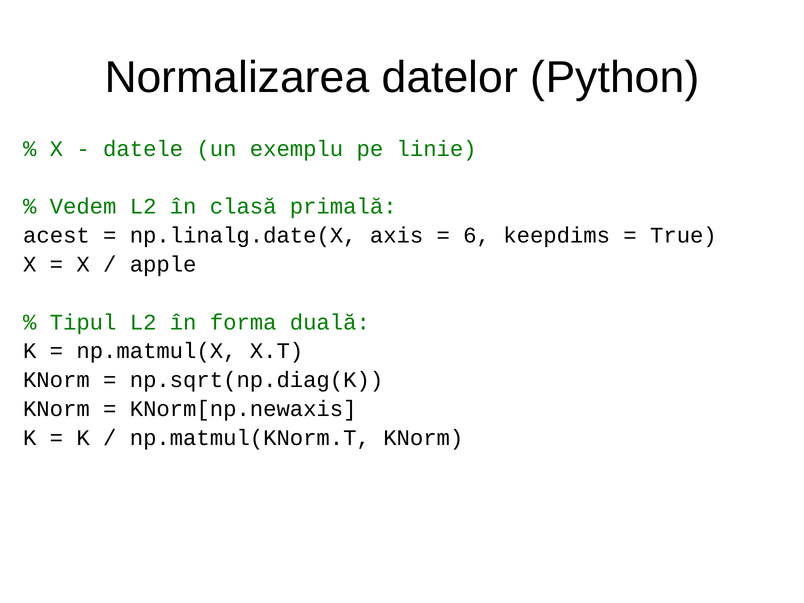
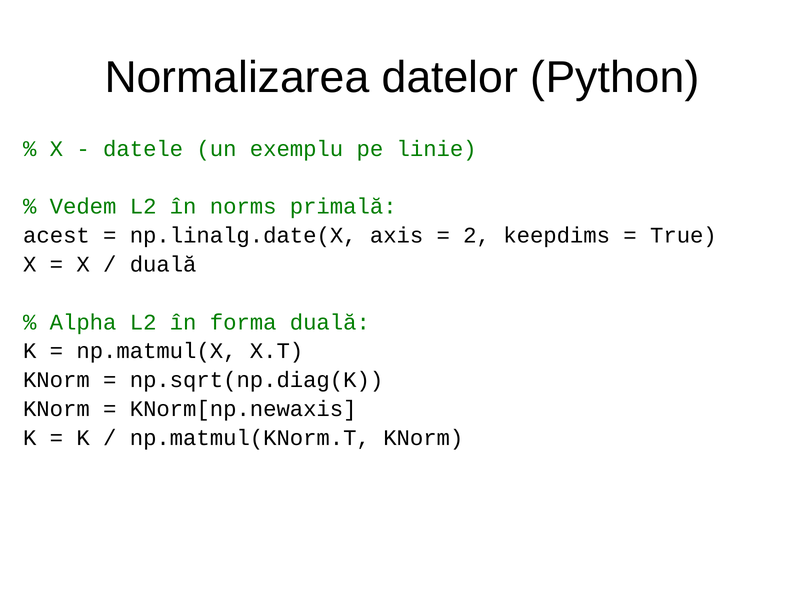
clasă: clasă -> norms
6: 6 -> 2
apple at (163, 264): apple -> duală
Tipul: Tipul -> Alpha
